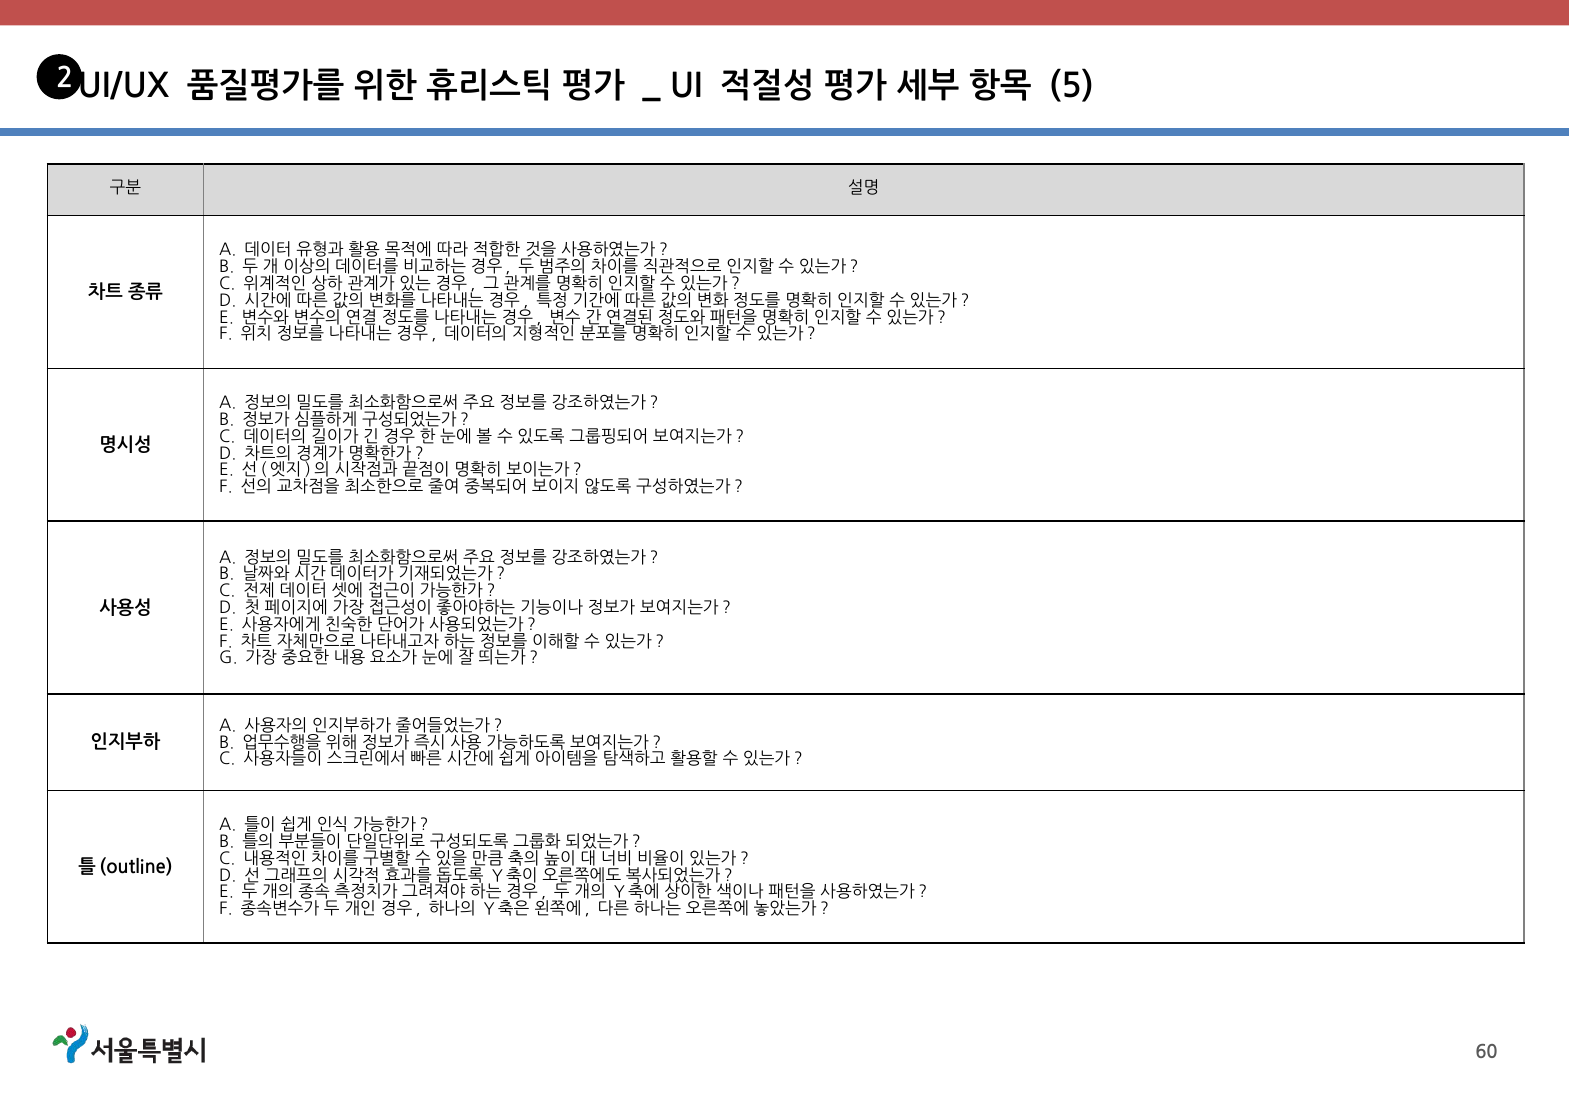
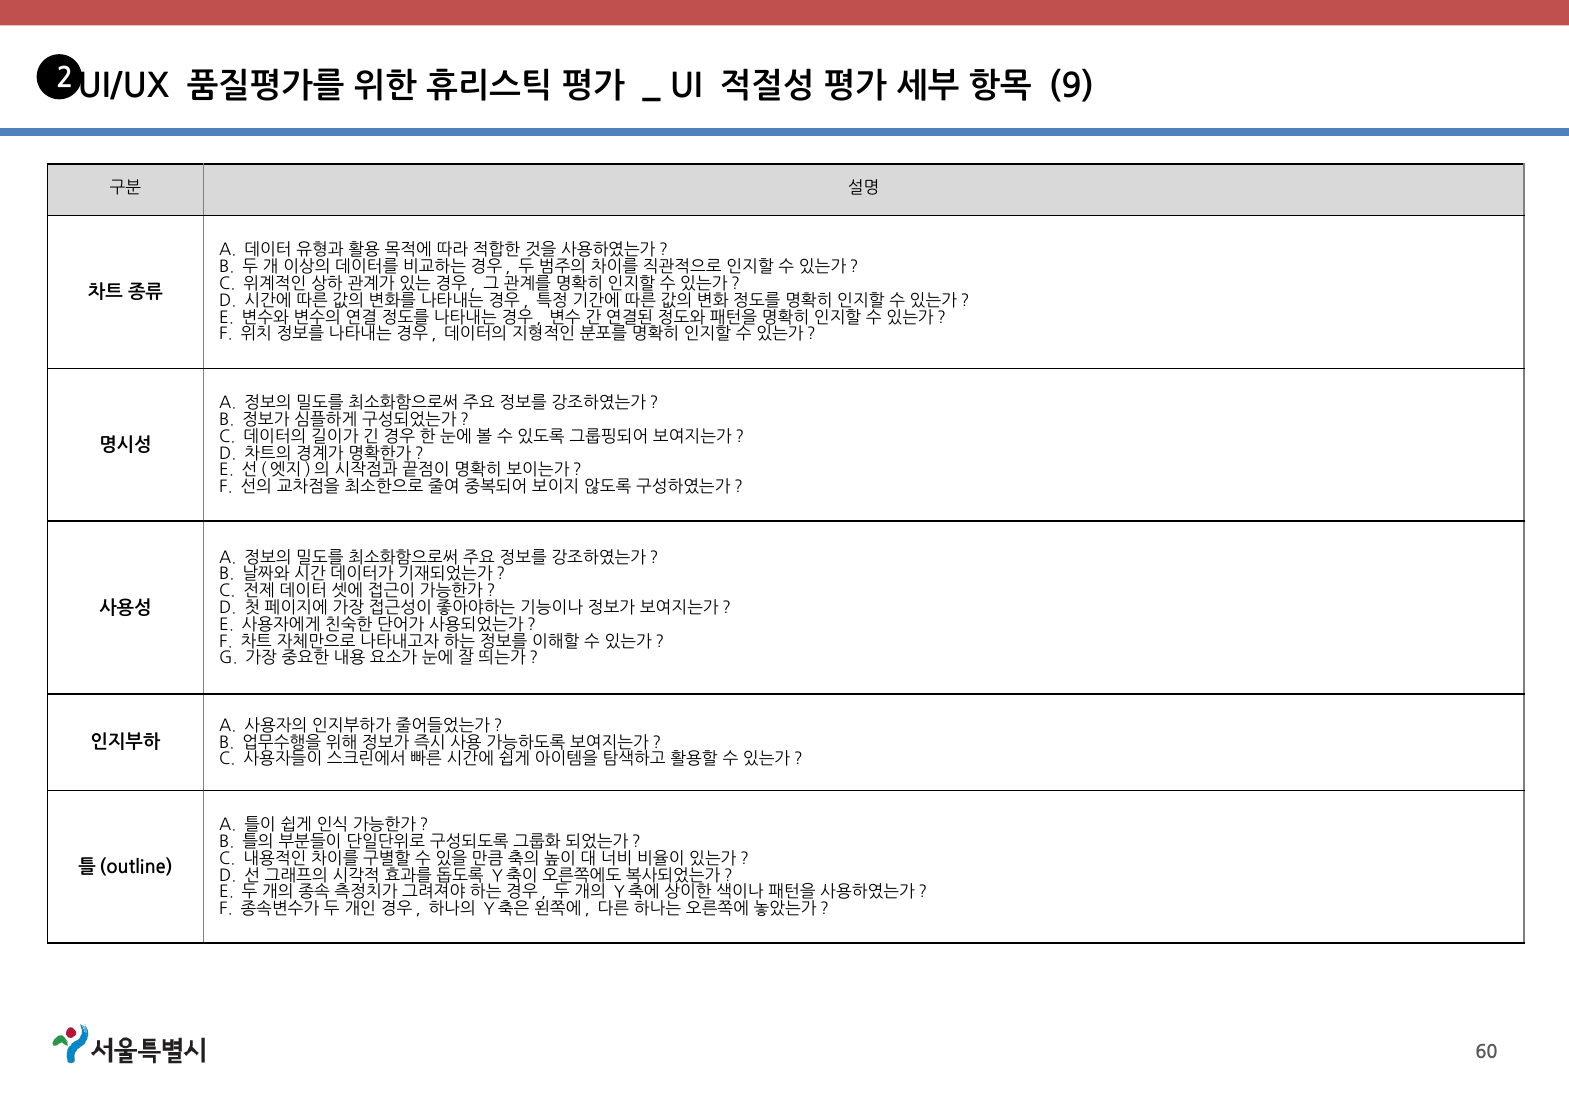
5: 5 -> 9
